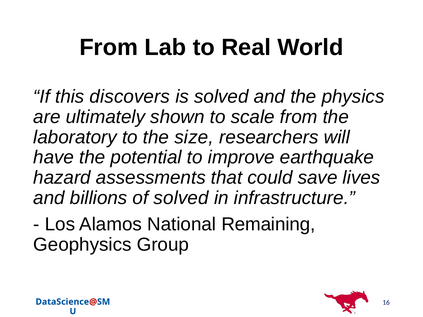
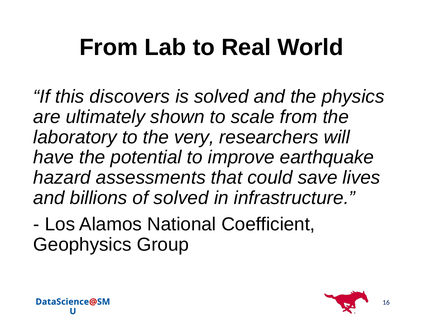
size: size -> very
Remaining: Remaining -> Coefficient
